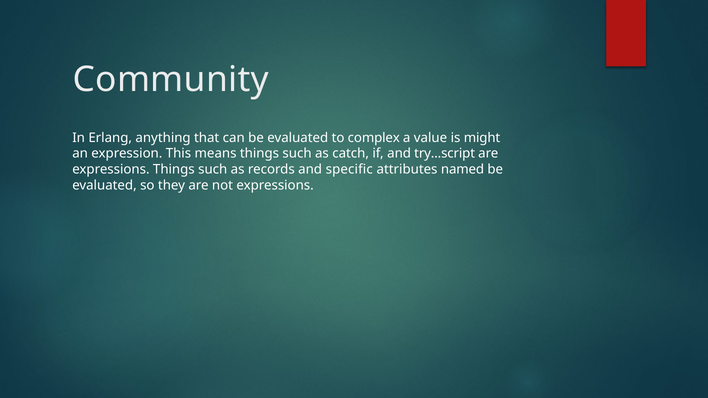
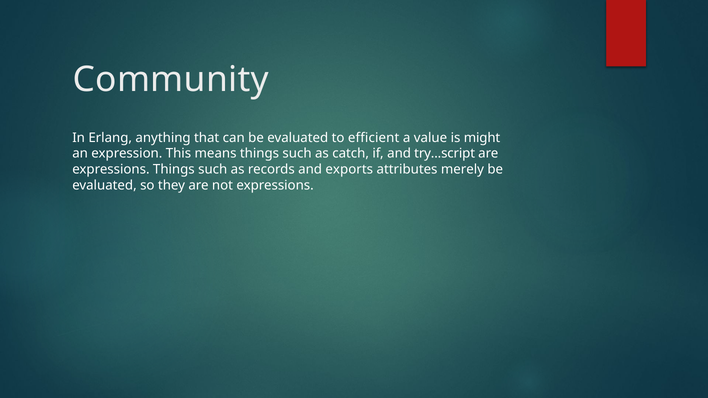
complex: complex -> efficient
specific: specific -> exports
named: named -> merely
